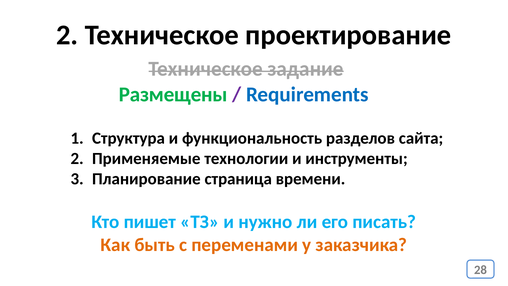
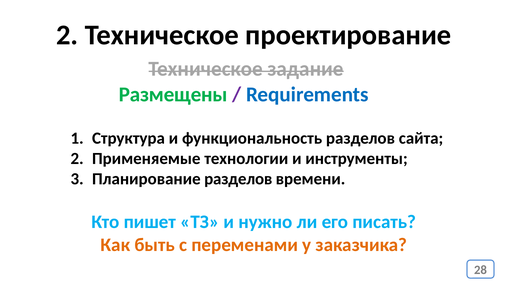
Планирование страница: страница -> разделов
